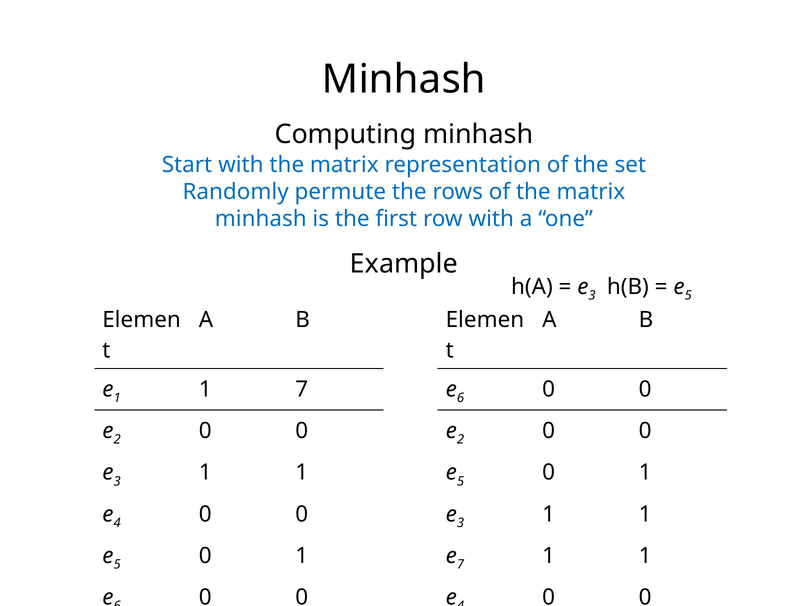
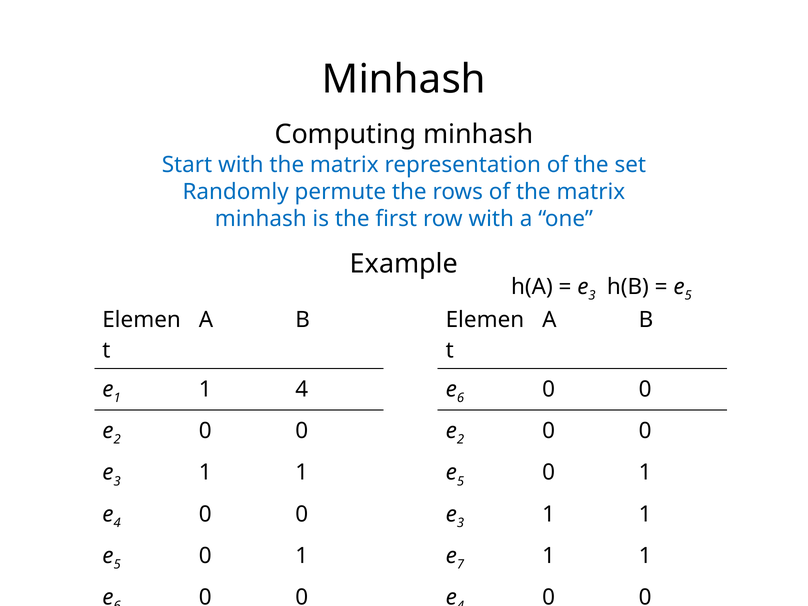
1 7: 7 -> 4
